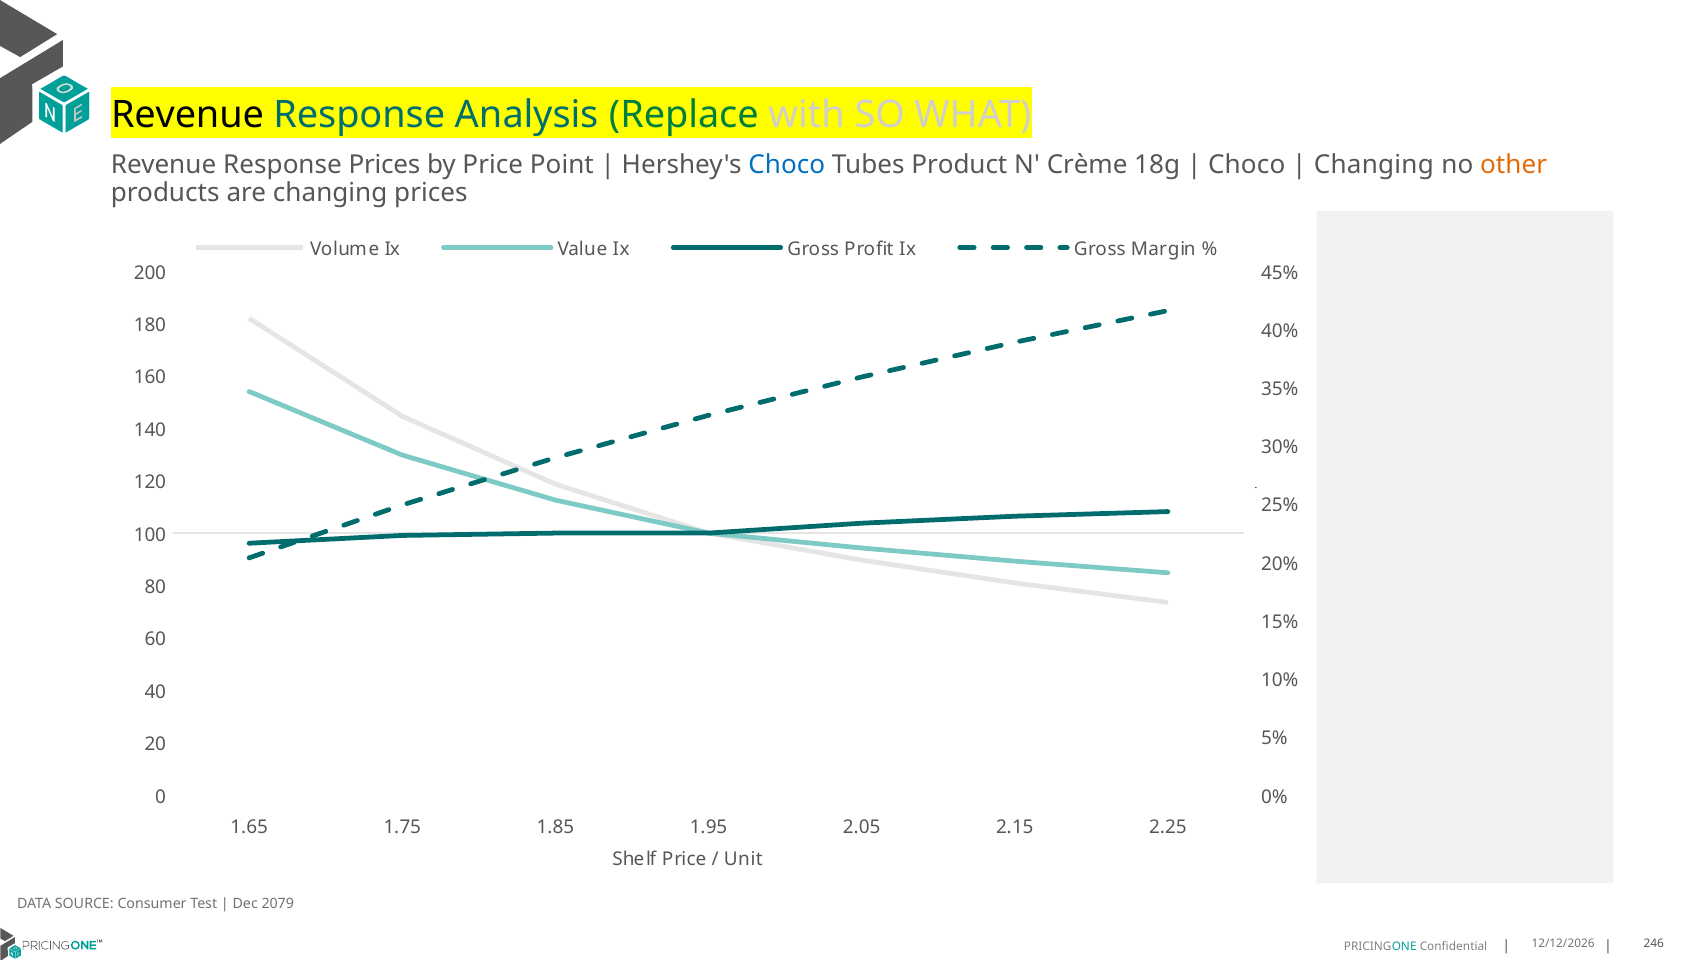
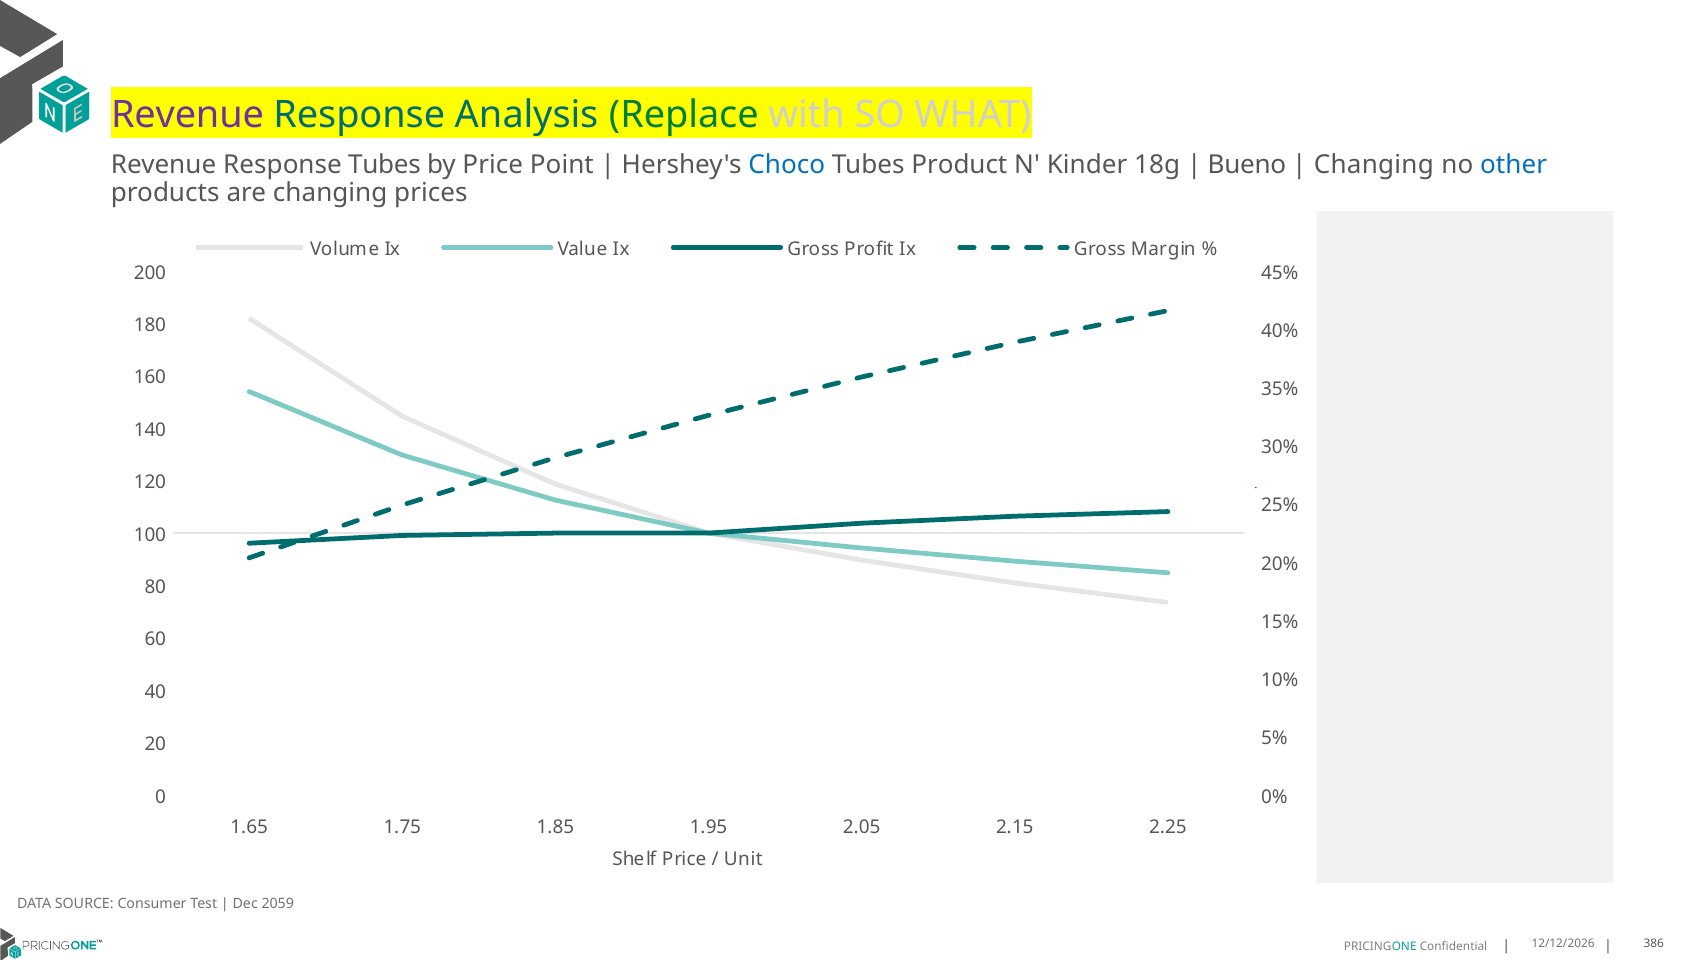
Revenue at (187, 115) colour: black -> purple
Response Prices: Prices -> Tubes
Crème: Crème -> Kinder
Choco at (1247, 165): Choco -> Bueno
other colour: orange -> blue
2079: 2079 -> 2059
246: 246 -> 386
